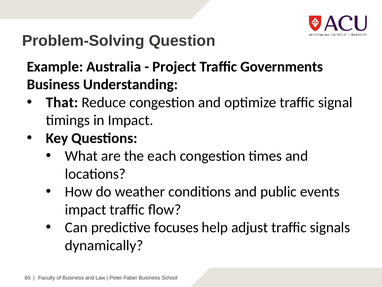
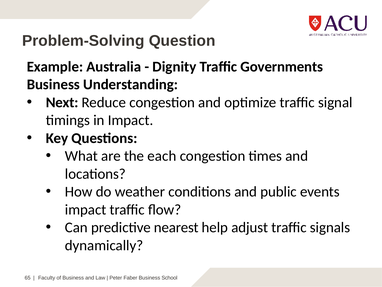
Project: Project -> Dignity
That: That -> Next
focuses: focuses -> nearest
